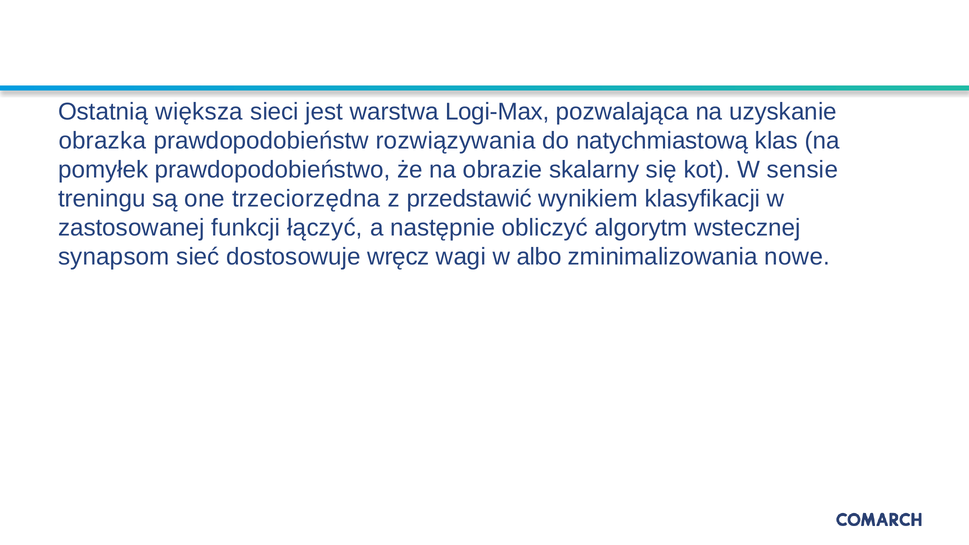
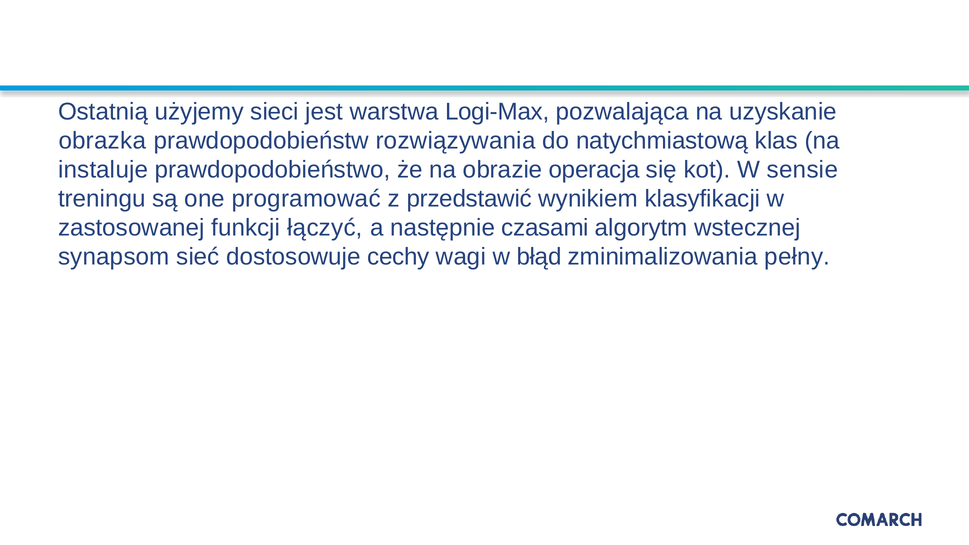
większa: większa -> użyjemy
pomyłek: pomyłek -> instaluje
skalarny: skalarny -> operacja
trzeciorzędna: trzeciorzędna -> programować
obliczyć: obliczyć -> czasami
wręcz: wręcz -> cechy
albo: albo -> błąd
nowe: nowe -> pełny
